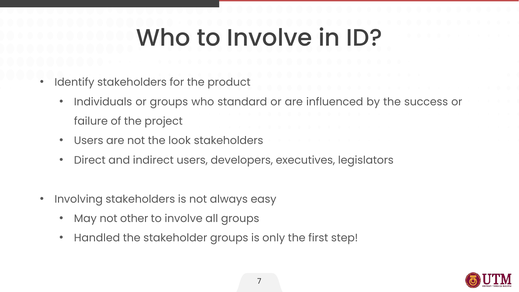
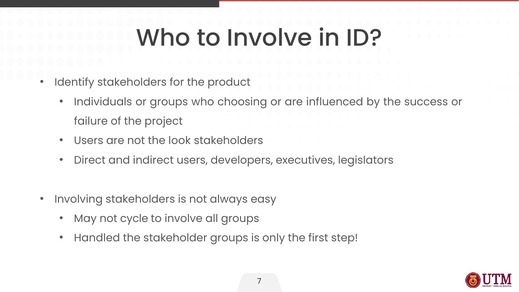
standard: standard -> choosing
other: other -> cycle
